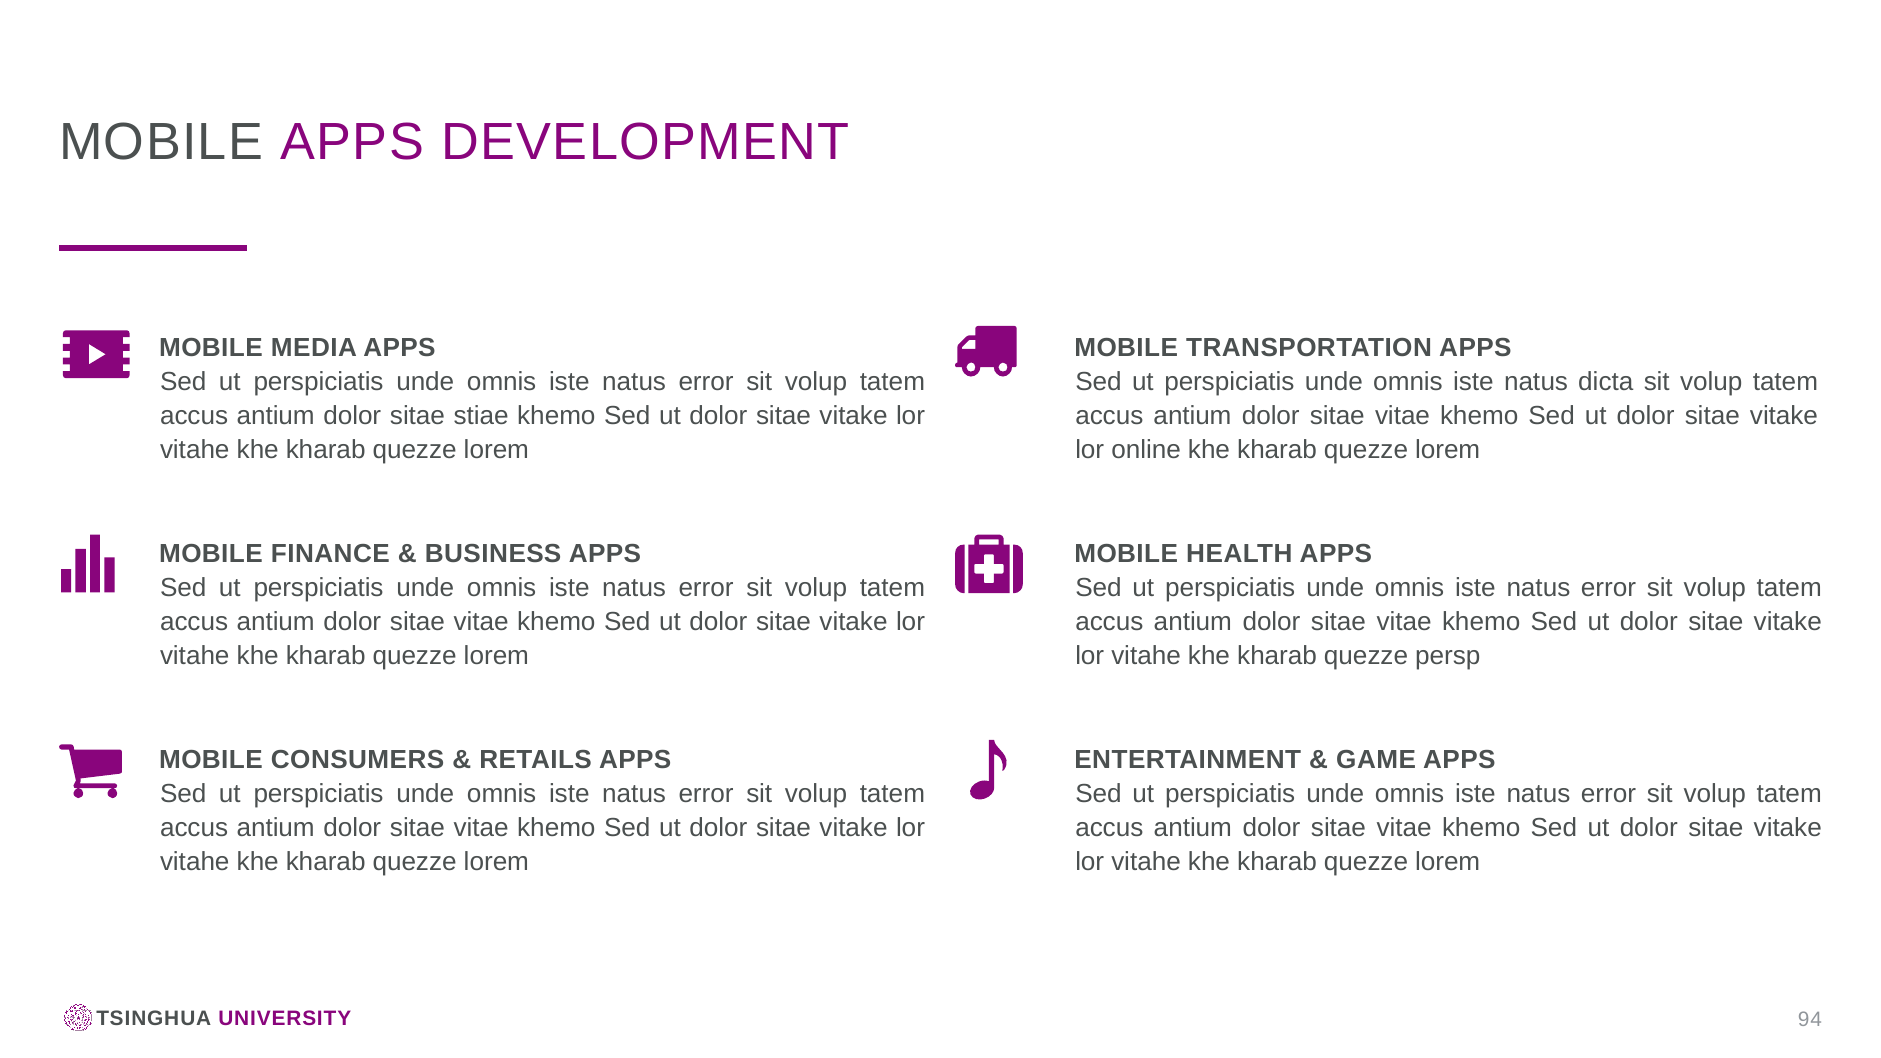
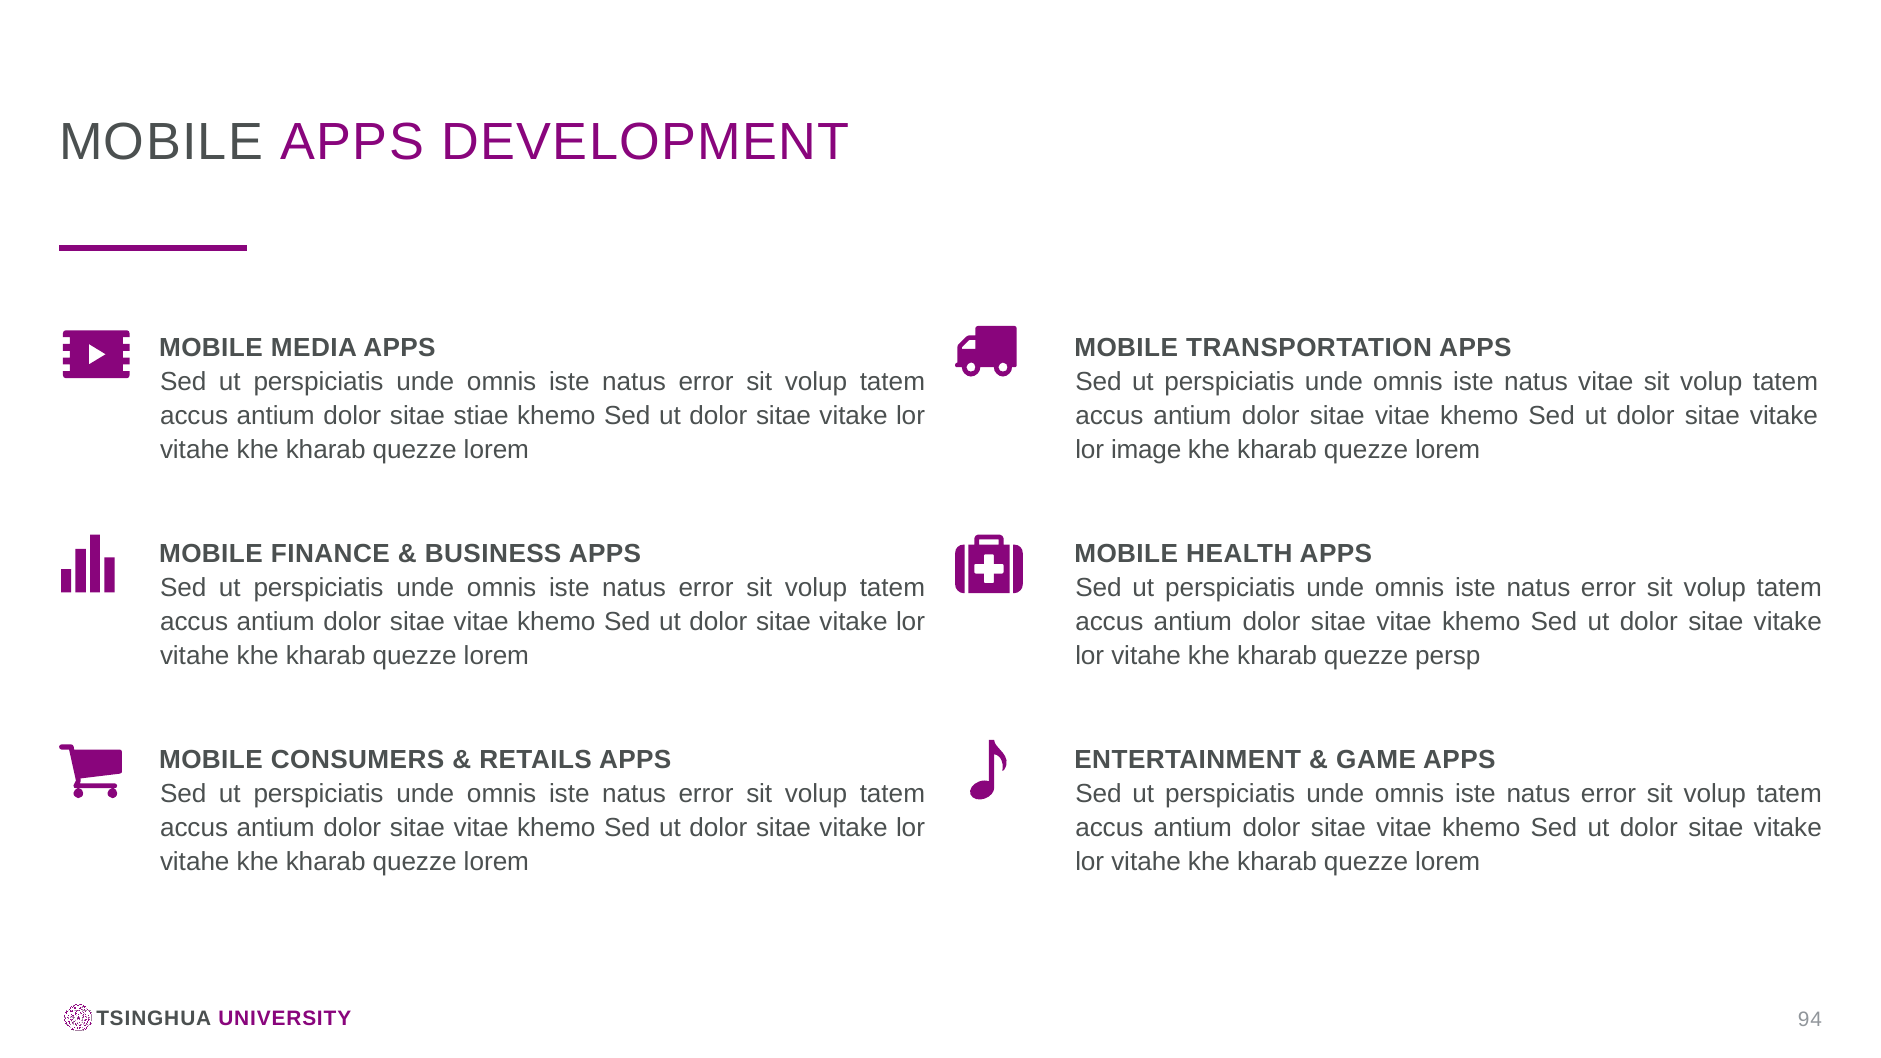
natus dicta: dicta -> vitae
online: online -> image
